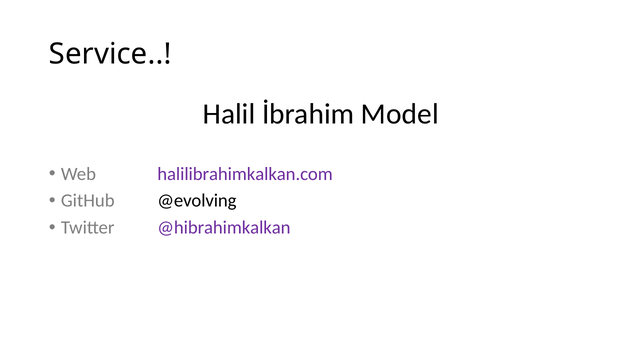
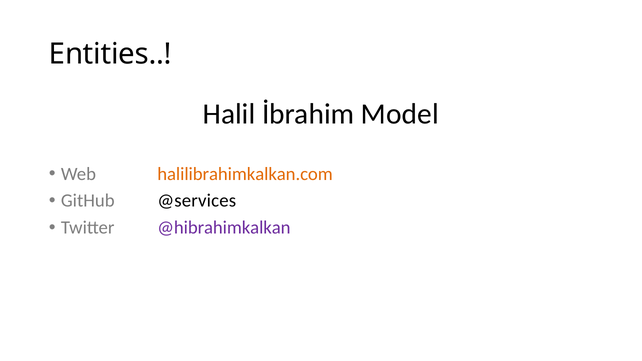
Service: Service -> Entities
halilibrahimkalkan.com colour: purple -> orange
@evolving: @evolving -> @services
